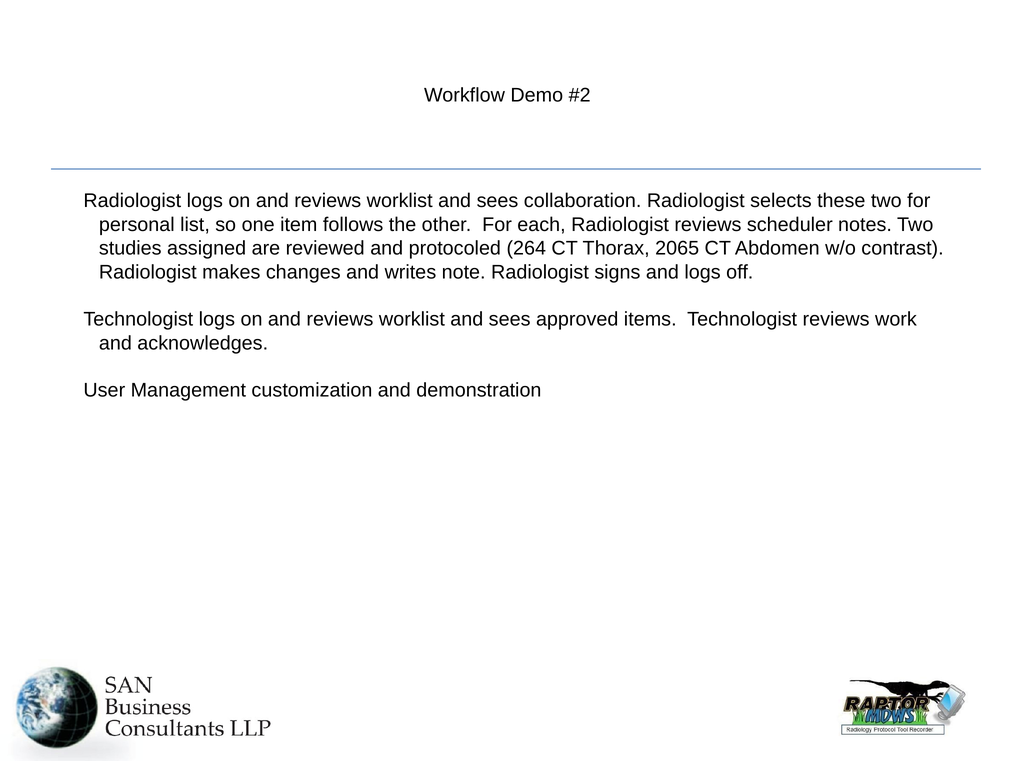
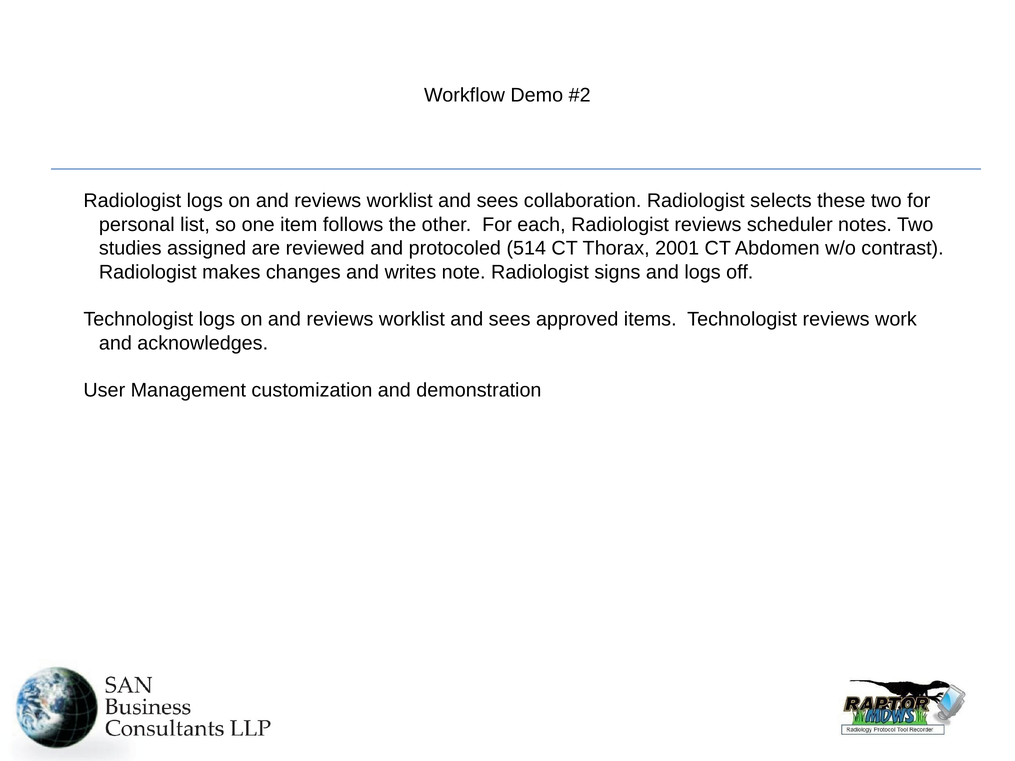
264: 264 -> 514
2065: 2065 -> 2001
